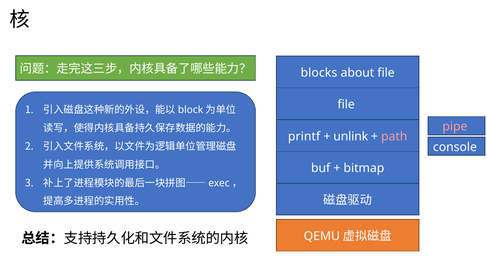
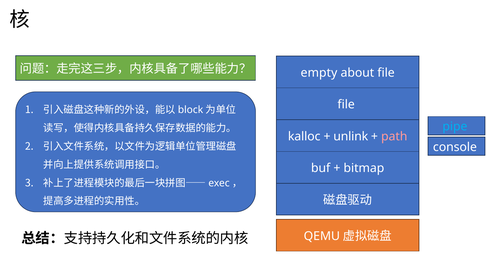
blocks: blocks -> empty
pipe colour: pink -> light blue
printf: printf -> kalloc
